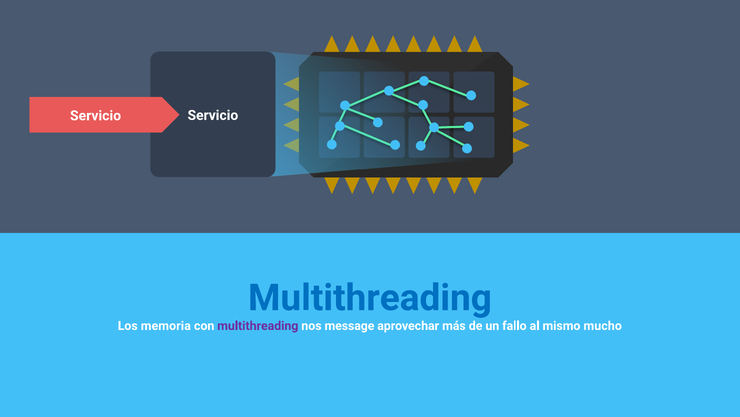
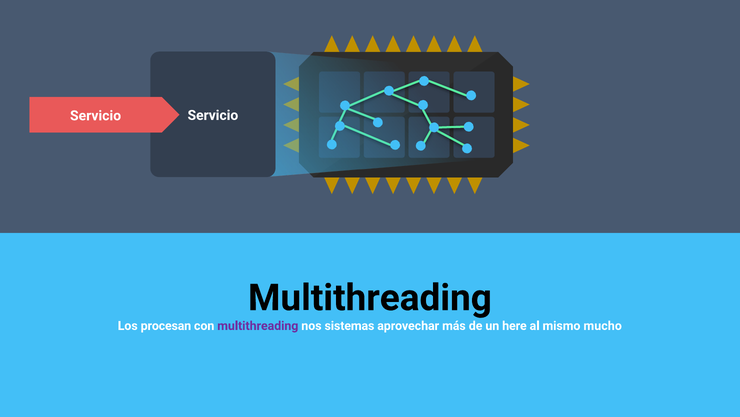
Multithreading at (370, 297) colour: blue -> black
memoria: memoria -> procesan
message: message -> sistemas
fallo: fallo -> here
